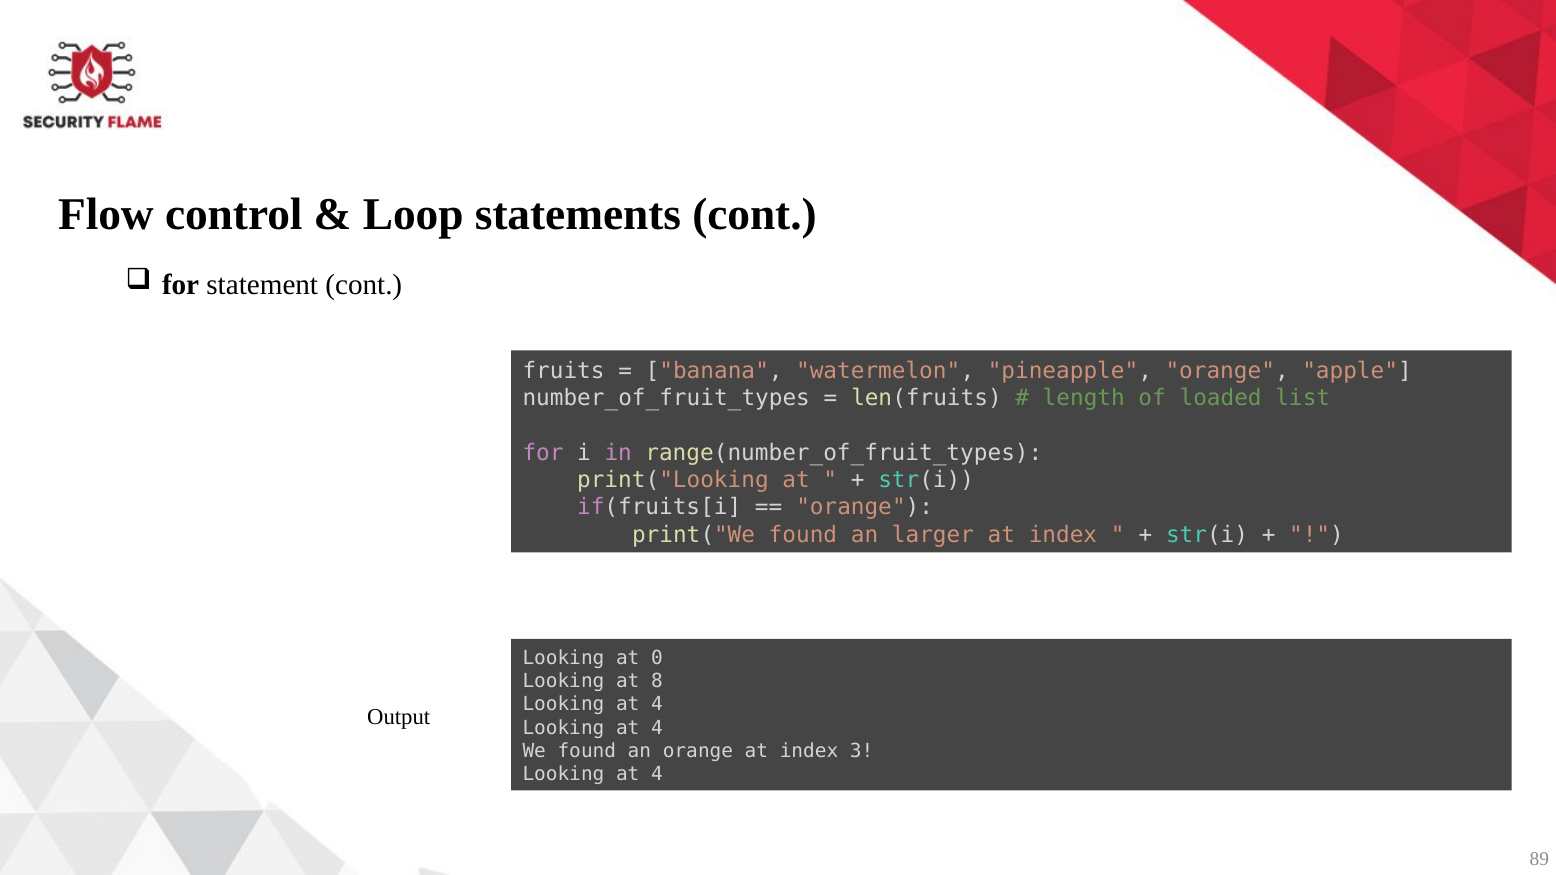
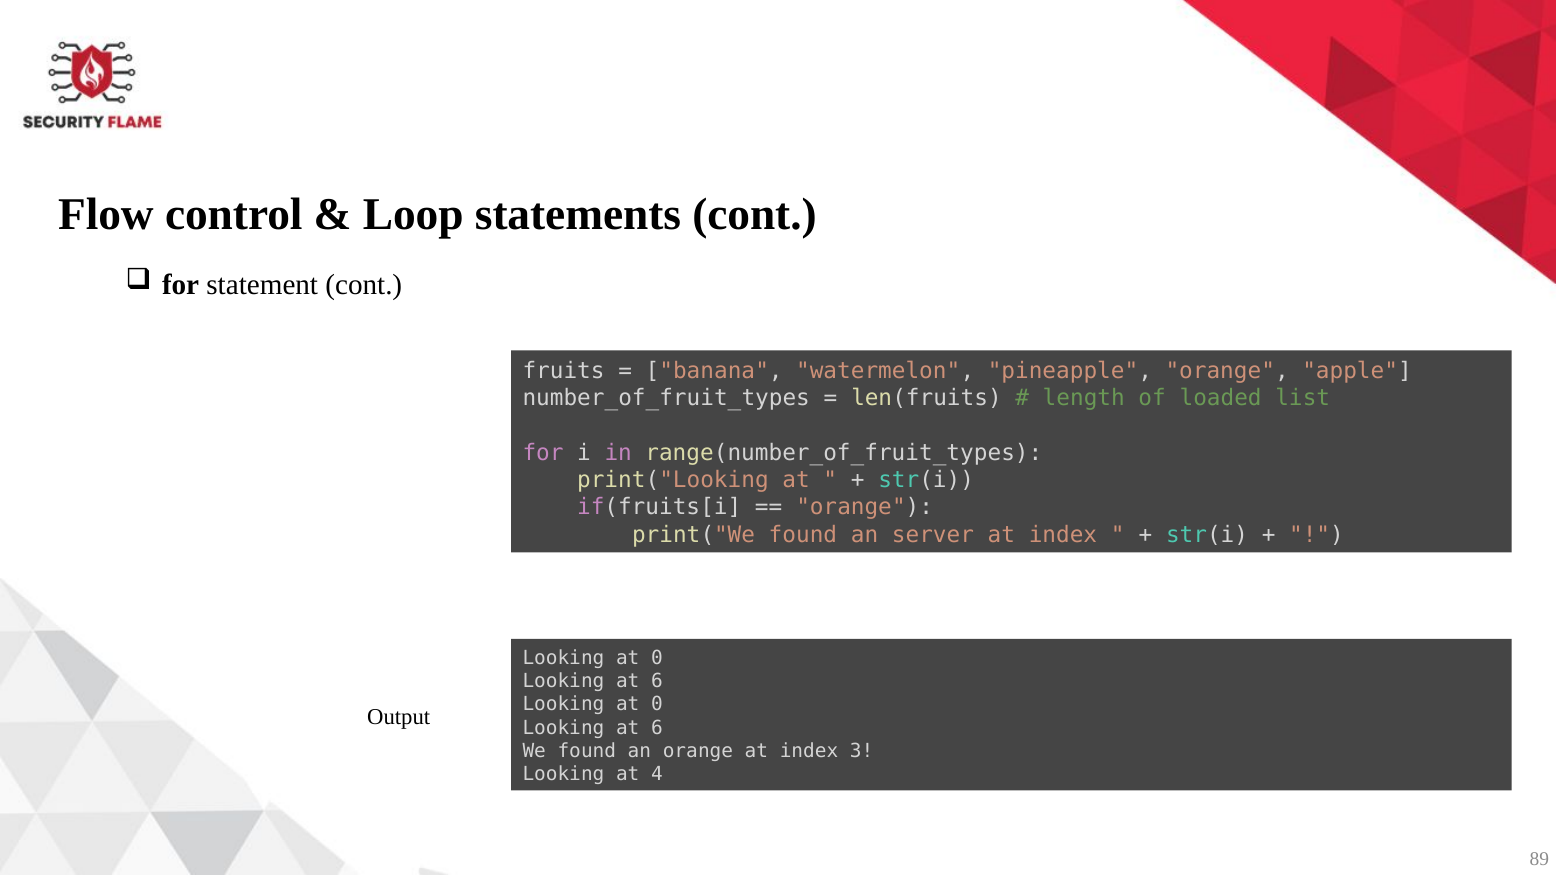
larger: larger -> server
8 at (657, 681): 8 -> 6
4 at (657, 704): 4 -> 0
4 at (657, 728): 4 -> 6
